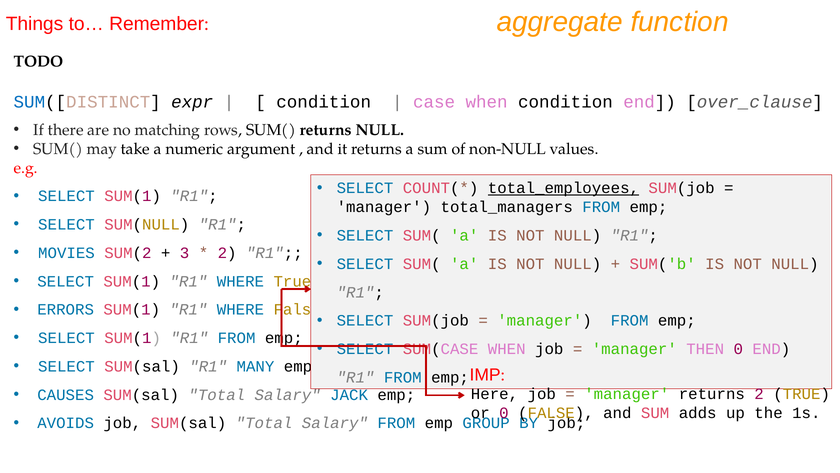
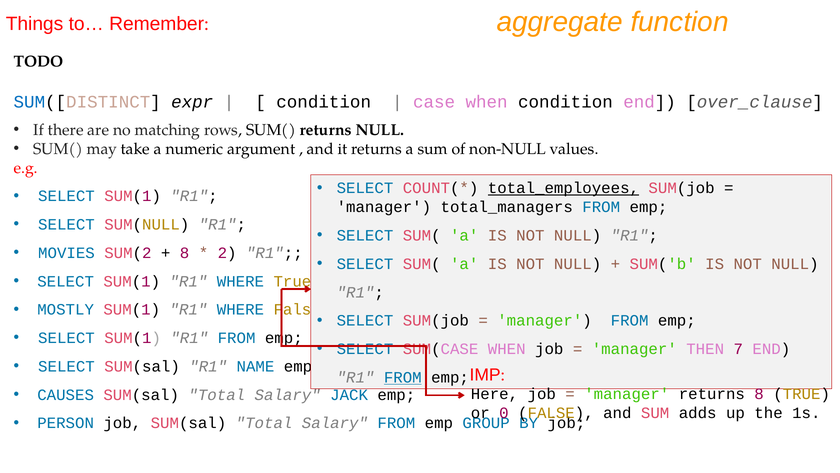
3 at (185, 253): 3 -> 8
ERRORS: ERRORS -> MOSTLY
THEN 0: 0 -> 7
MANY: MANY -> NAME
FROM at (403, 377) underline: none -> present
returns 2: 2 -> 8
AVOIDS: AVOIDS -> PERSON
